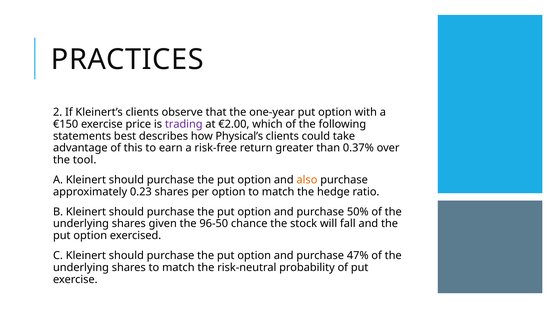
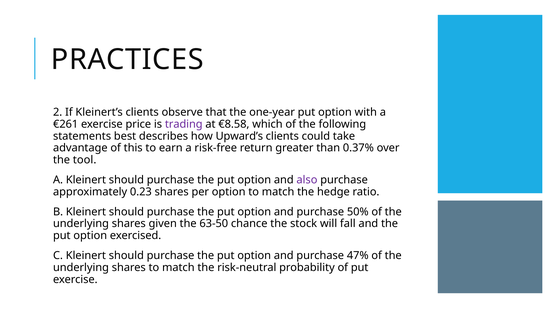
€150: €150 -> €261
€2.00: €2.00 -> €8.58
Physical’s: Physical’s -> Upward’s
also colour: orange -> purple
96-50: 96-50 -> 63-50
